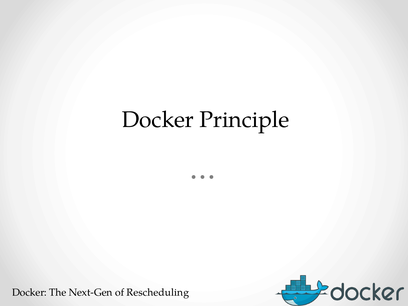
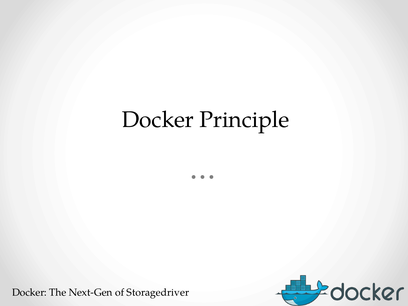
Rescheduling: Rescheduling -> Storagedriver
